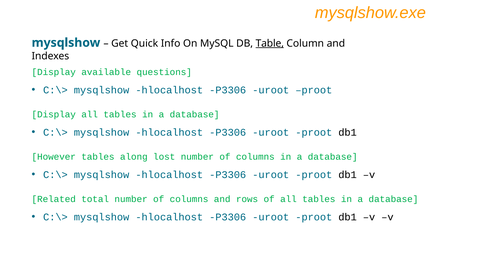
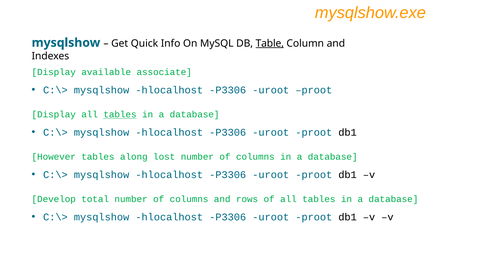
questions: questions -> associate
tables at (120, 115) underline: none -> present
Related: Related -> Develop
